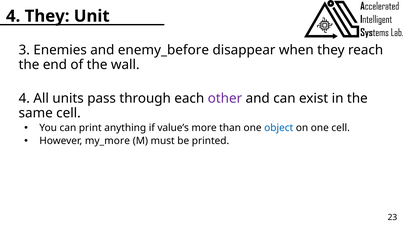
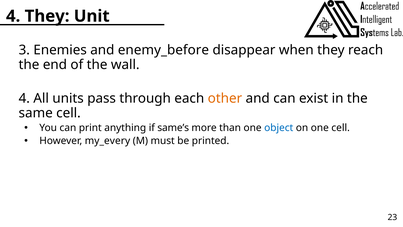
other colour: purple -> orange
value’s: value’s -> same’s
my_more: my_more -> my_every
